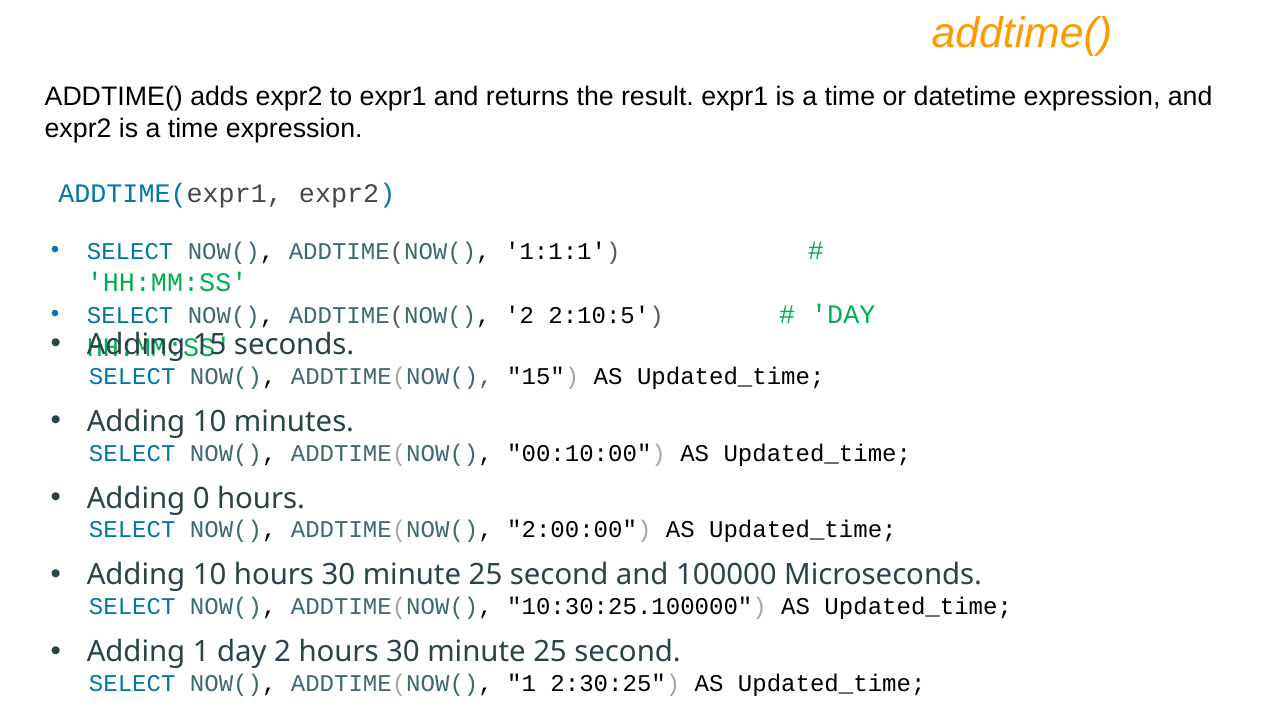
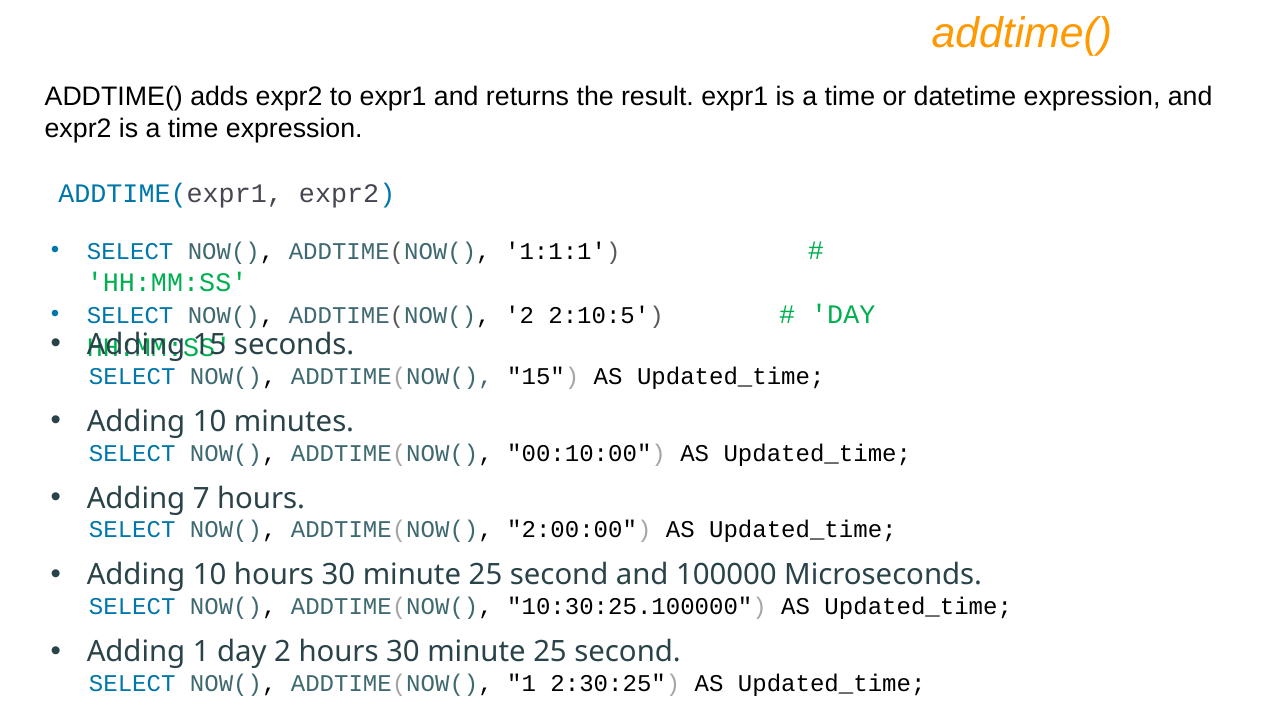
0: 0 -> 7
